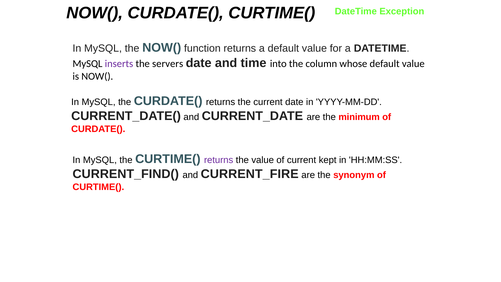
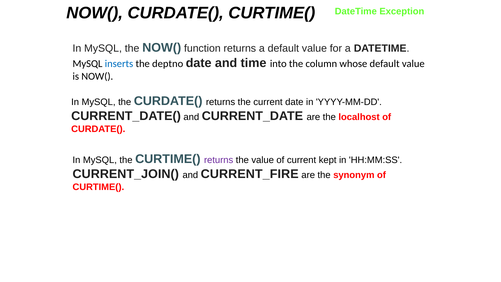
inserts colour: purple -> blue
servers: servers -> deptno
minimum: minimum -> localhost
CURRENT_FIND(: CURRENT_FIND( -> CURRENT_JOIN(
